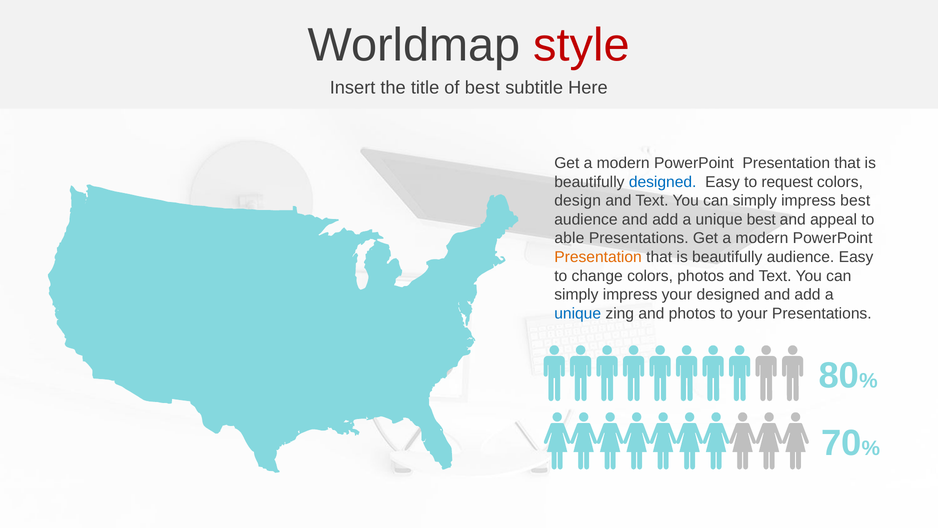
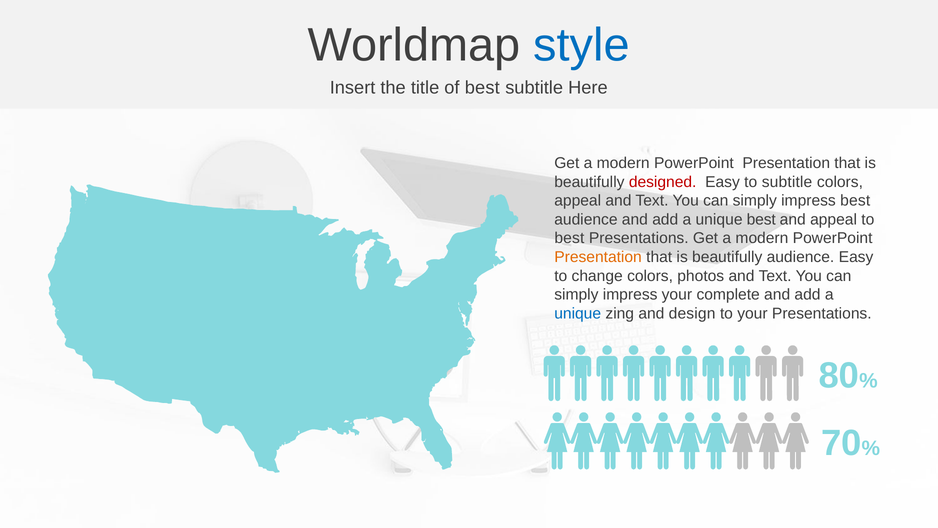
style colour: red -> blue
designed at (663, 182) colour: blue -> red
to request: request -> subtitle
design at (578, 201): design -> appeal
able at (569, 238): able -> best
your designed: designed -> complete
and photos: photos -> design
